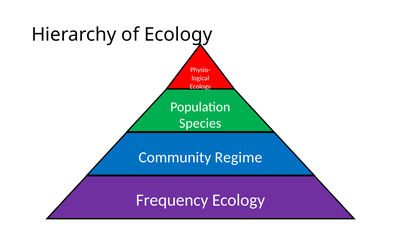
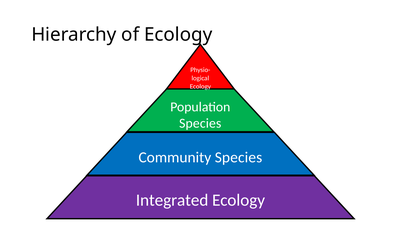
Community Regime: Regime -> Species
Frequency: Frequency -> Integrated
